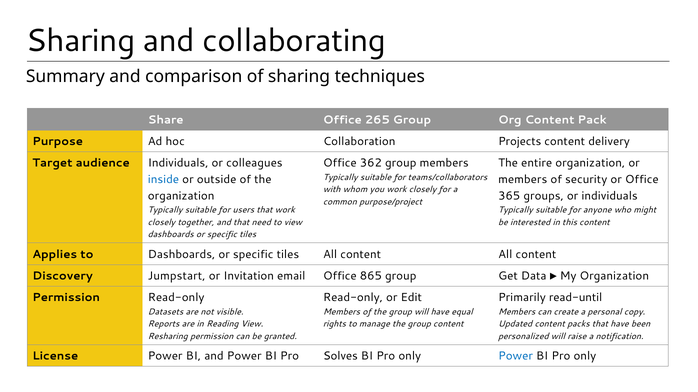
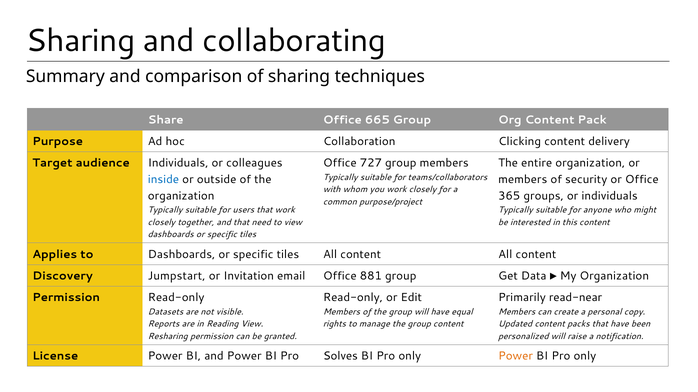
265: 265 -> 665
Projects: Projects -> Clicking
362: 362 -> 727
865: 865 -> 881
read-until: read-until -> read-near
Power at (516, 357) colour: blue -> orange
